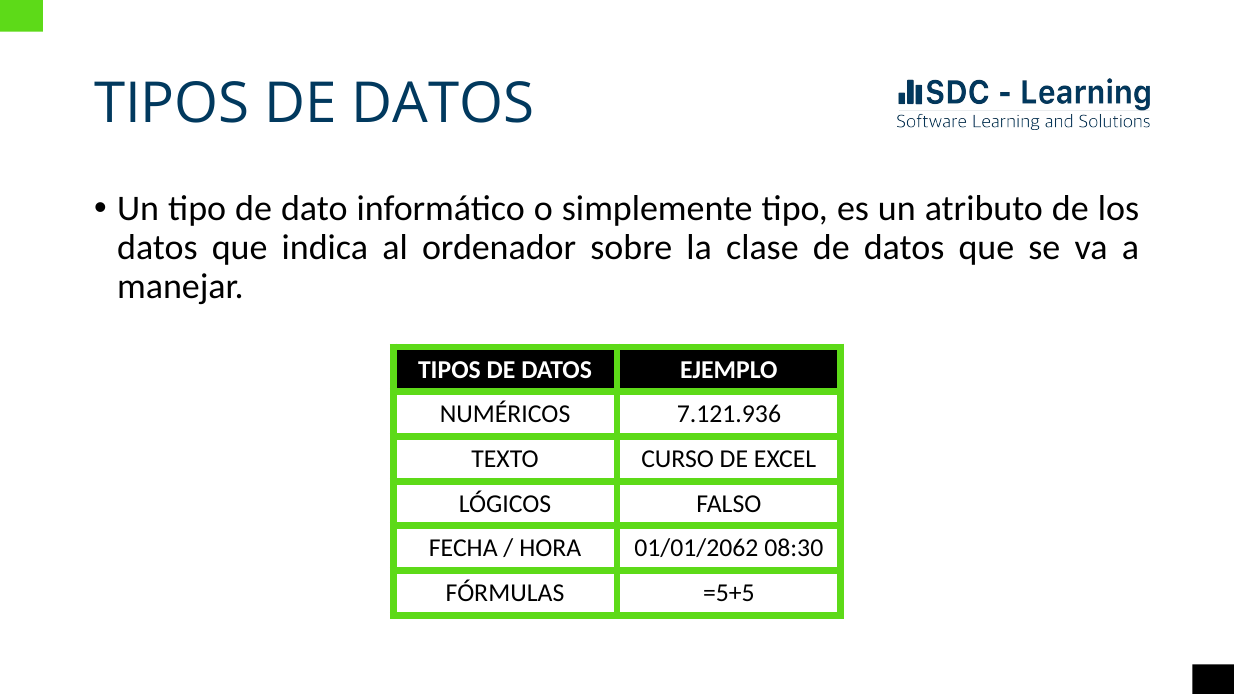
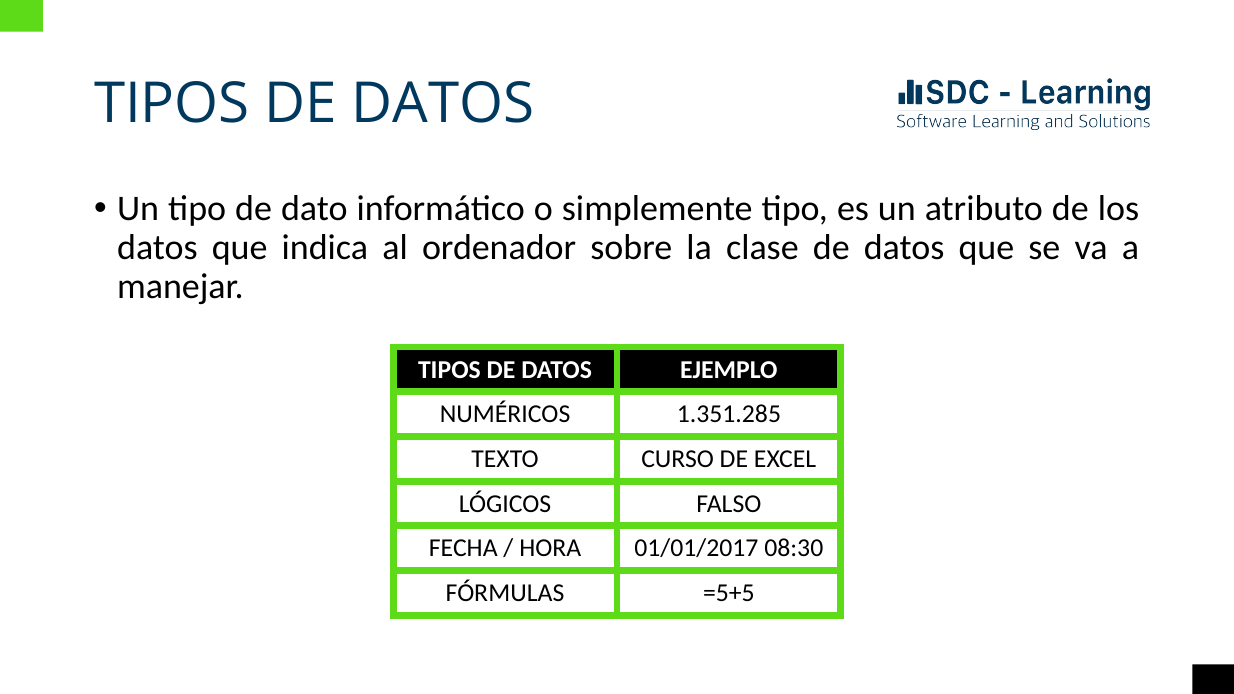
7.121.936: 7.121.936 -> 1.351.285
01/01/2062: 01/01/2062 -> 01/01/2017
